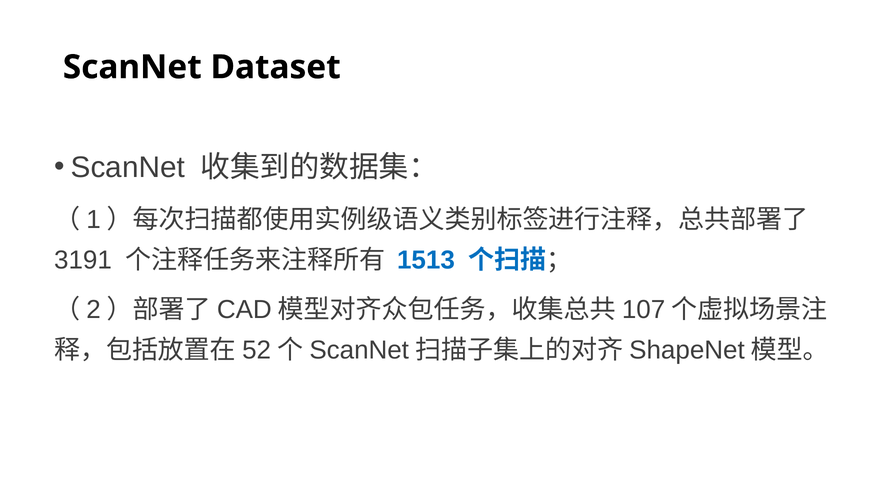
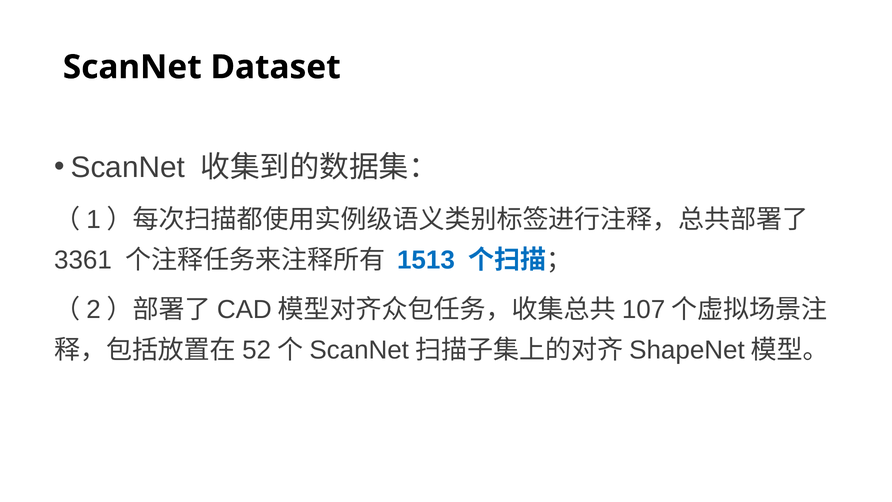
3191: 3191 -> 3361
